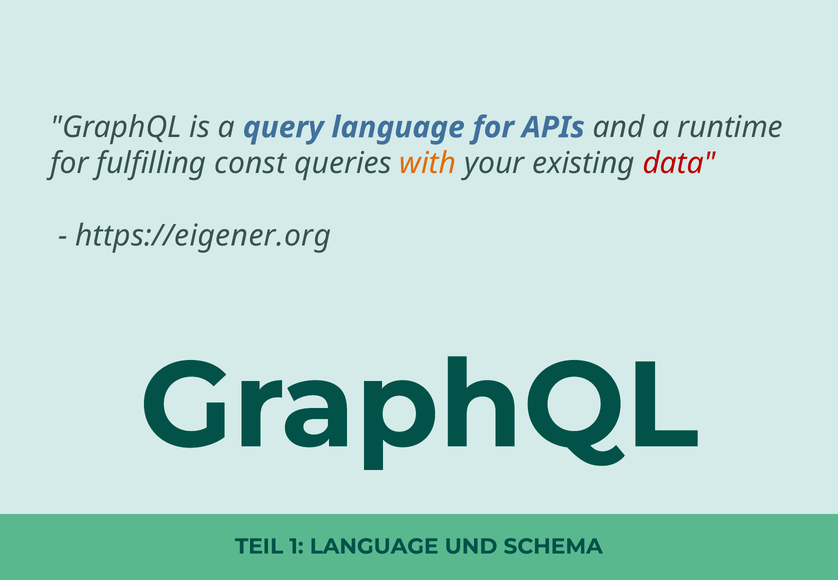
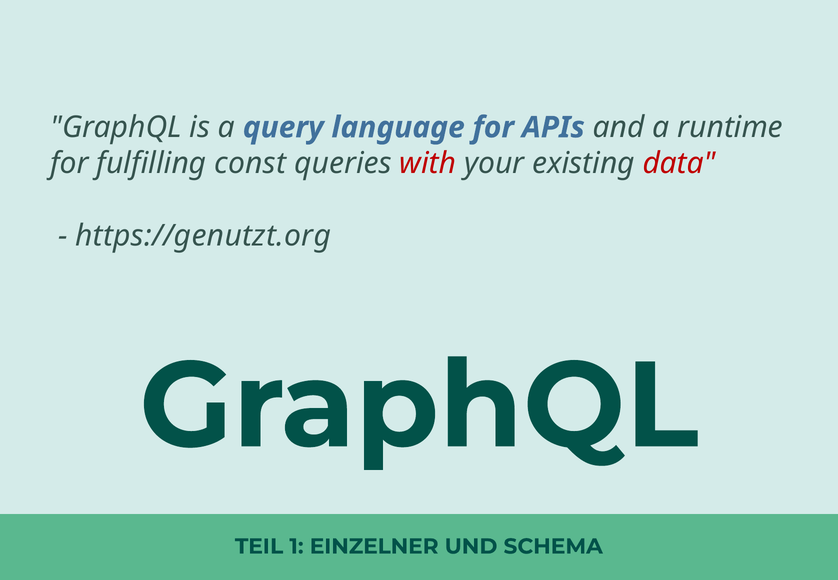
with colour: orange -> red
https://eigener.org: https://eigener.org -> https://genutzt.org
1 LANGUAGE: LANGUAGE -> EINZELNER
